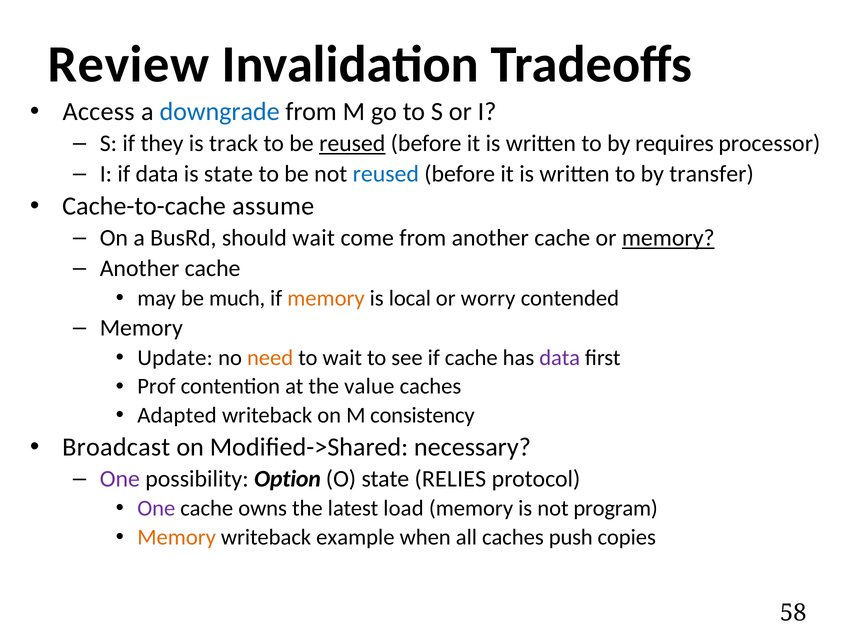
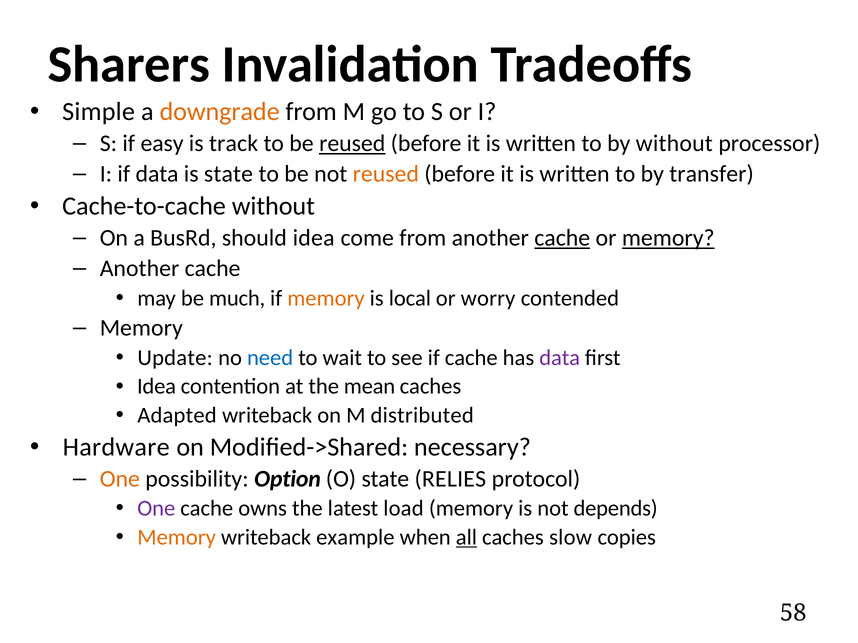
Review: Review -> Sharers
Access: Access -> Simple
downgrade colour: blue -> orange
they: they -> easy
by requires: requires -> without
reused at (386, 174) colour: blue -> orange
Cache-to-cache assume: assume -> without
should wait: wait -> idea
cache at (562, 238) underline: none -> present
need colour: orange -> blue
Prof at (156, 387): Prof -> Idea
value: value -> mean
consistency: consistency -> distributed
Broadcast: Broadcast -> Hardware
One at (120, 479) colour: purple -> orange
program: program -> depends
all underline: none -> present
push: push -> slow
